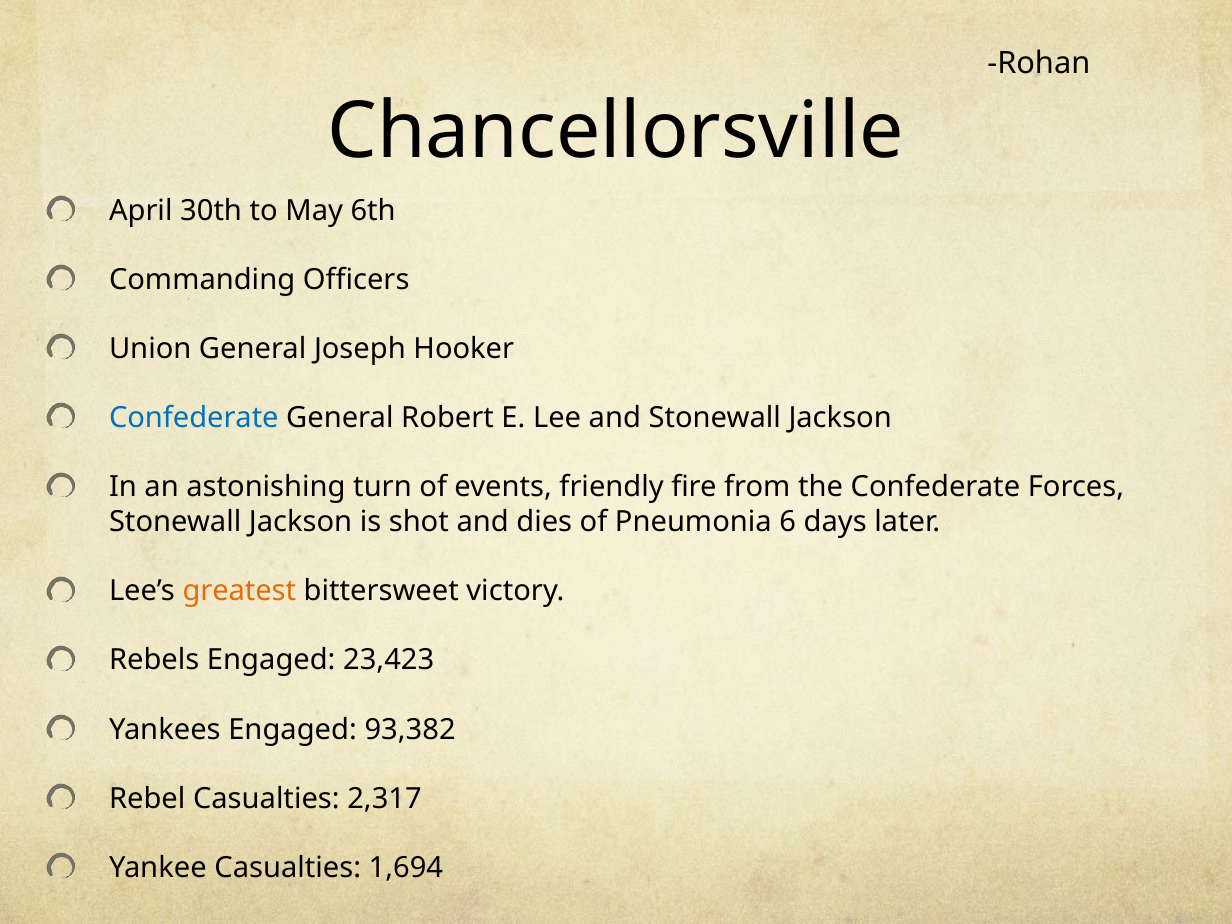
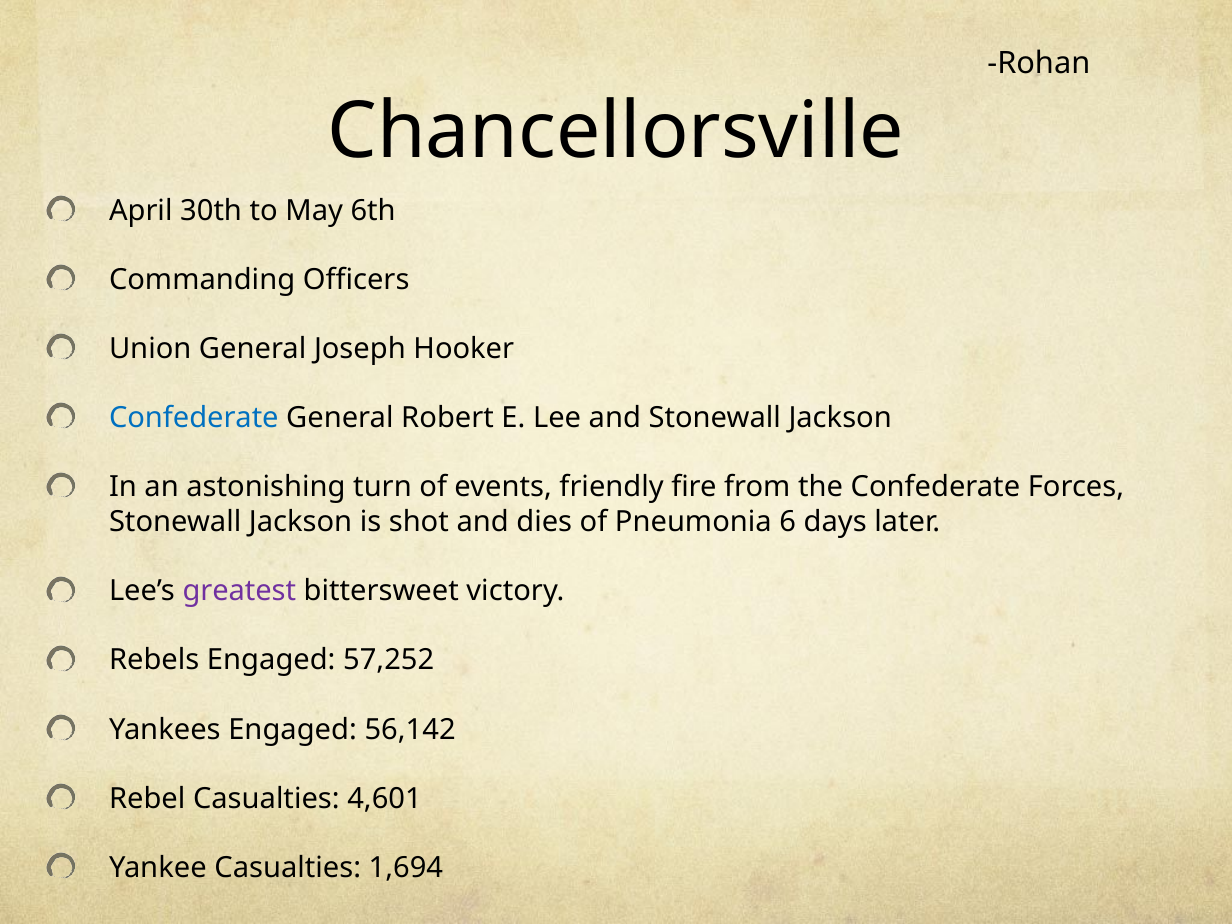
greatest colour: orange -> purple
23,423: 23,423 -> 57,252
93,382: 93,382 -> 56,142
2,317: 2,317 -> 4,601
